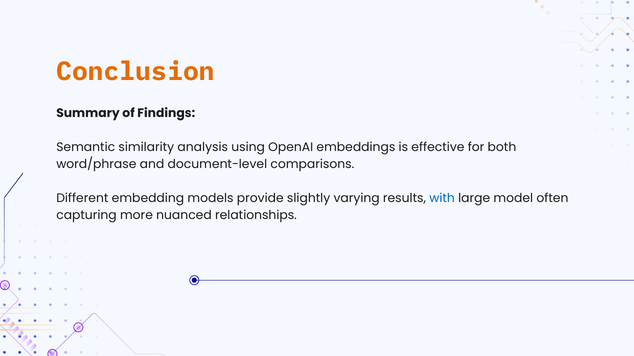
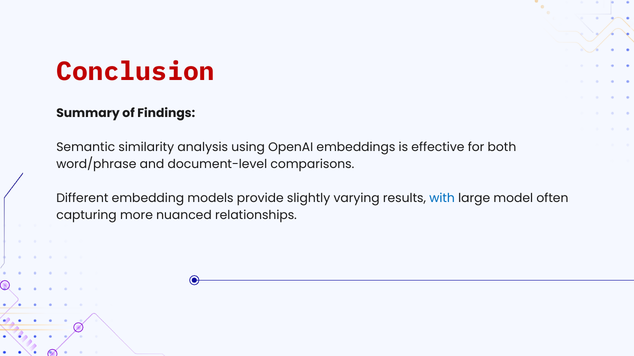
Conclusion colour: orange -> red
